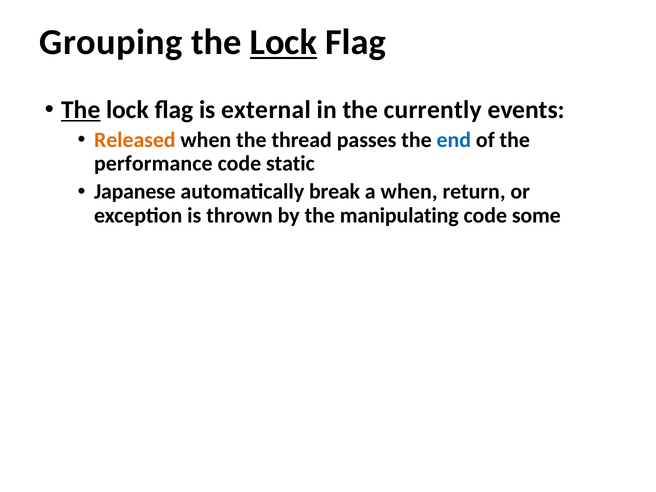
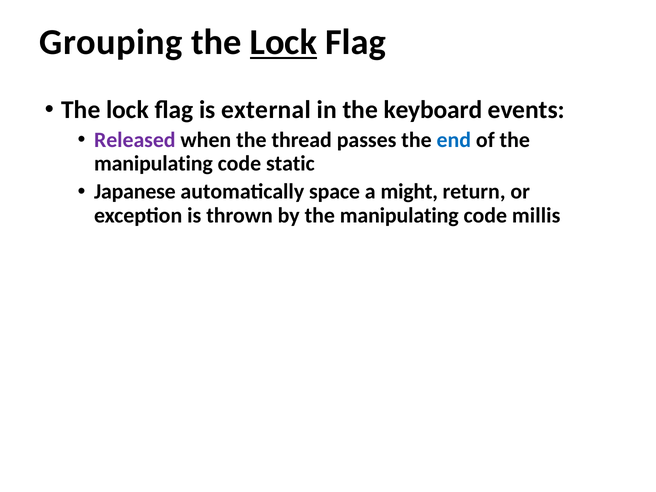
The at (81, 110) underline: present -> none
currently: currently -> keyboard
Released colour: orange -> purple
performance at (153, 164): performance -> manipulating
break: break -> space
a when: when -> might
some: some -> millis
